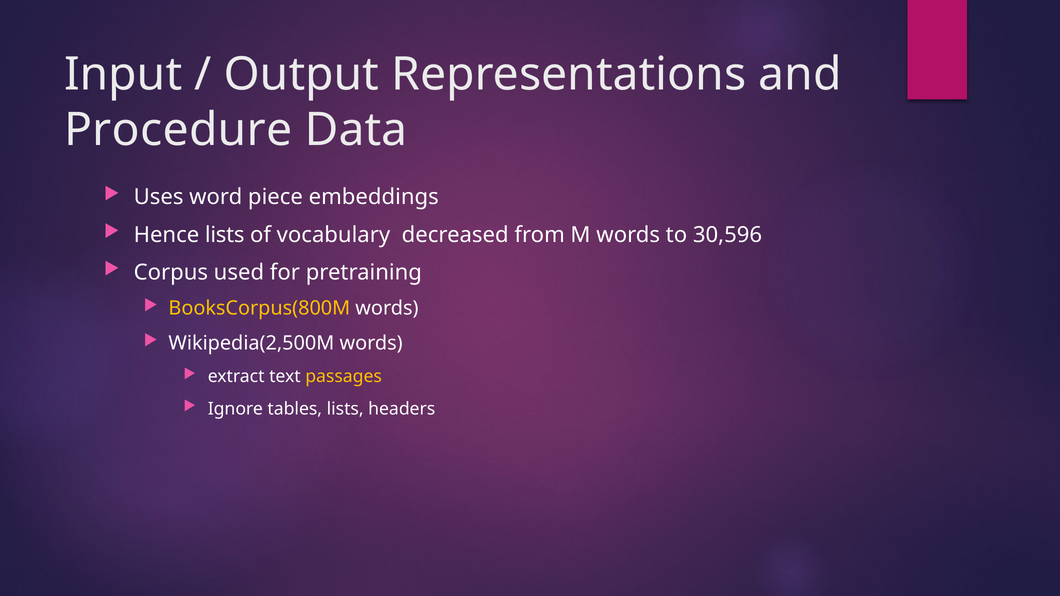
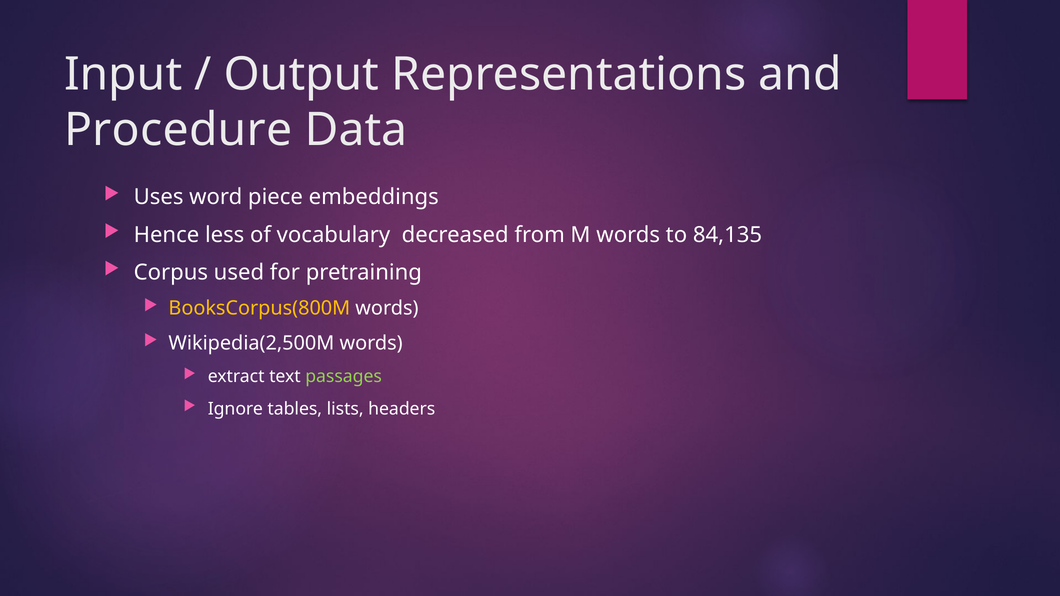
Hence lists: lists -> less
30,596: 30,596 -> 84,135
passages colour: yellow -> light green
